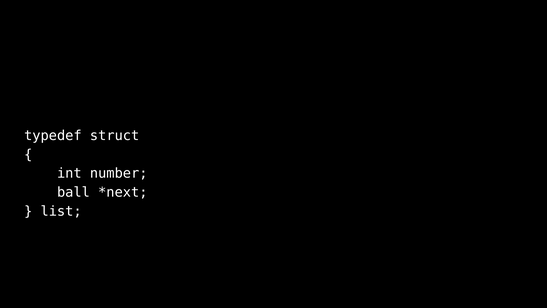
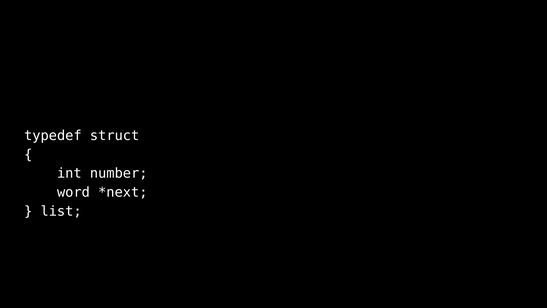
ball: ball -> word
